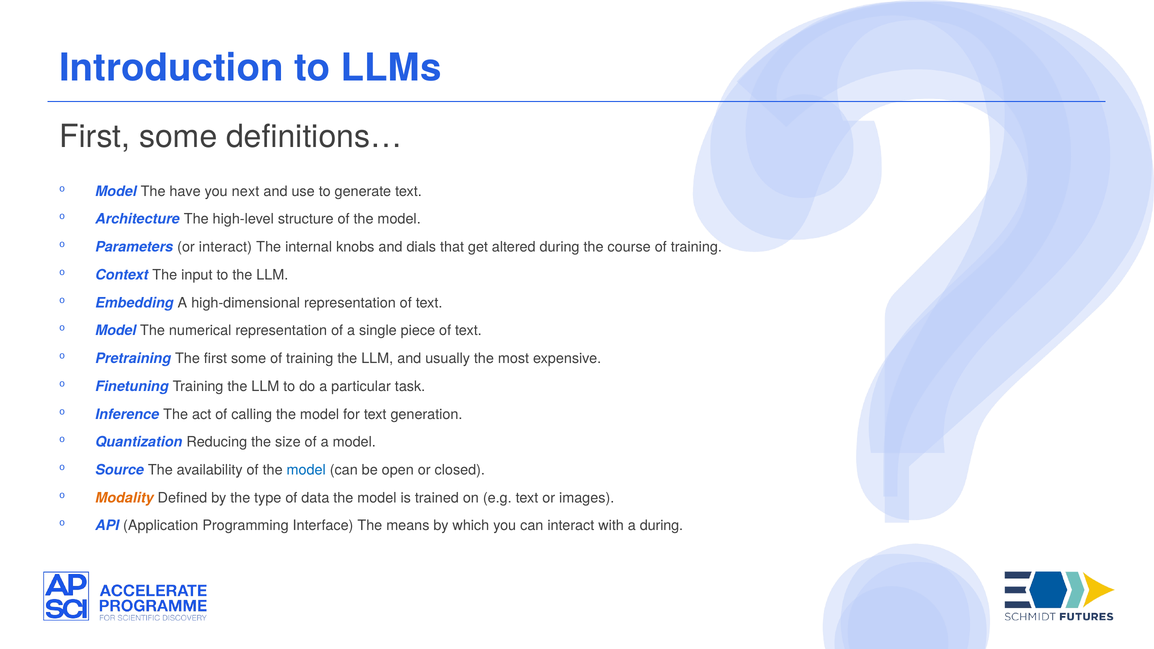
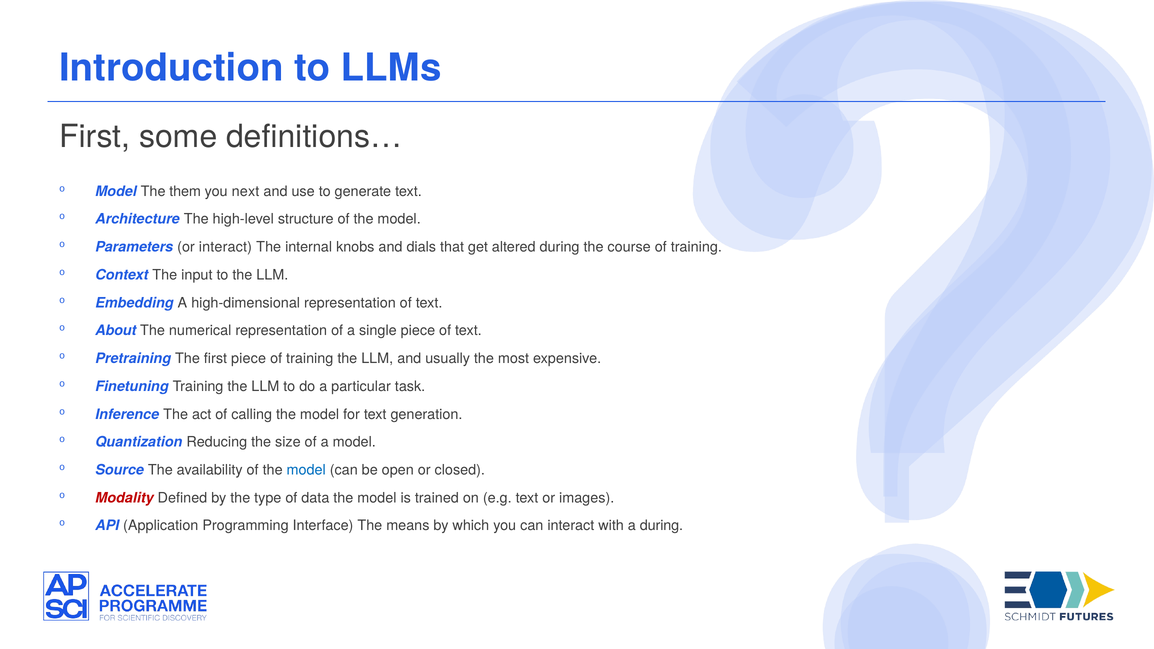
have: have -> them
Model at (116, 331): Model -> About
The first some: some -> piece
Modality colour: orange -> red
